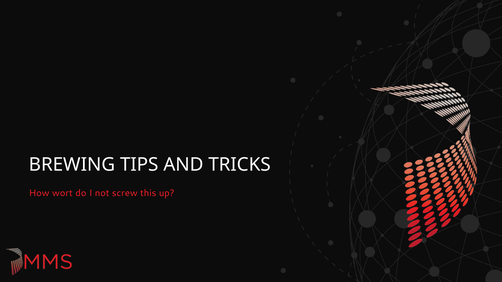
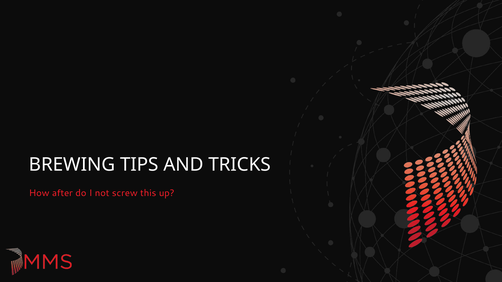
wort: wort -> after
